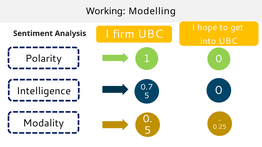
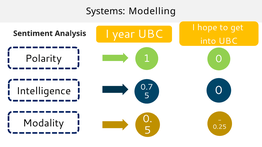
Working: Working -> Systems
firm: firm -> year
